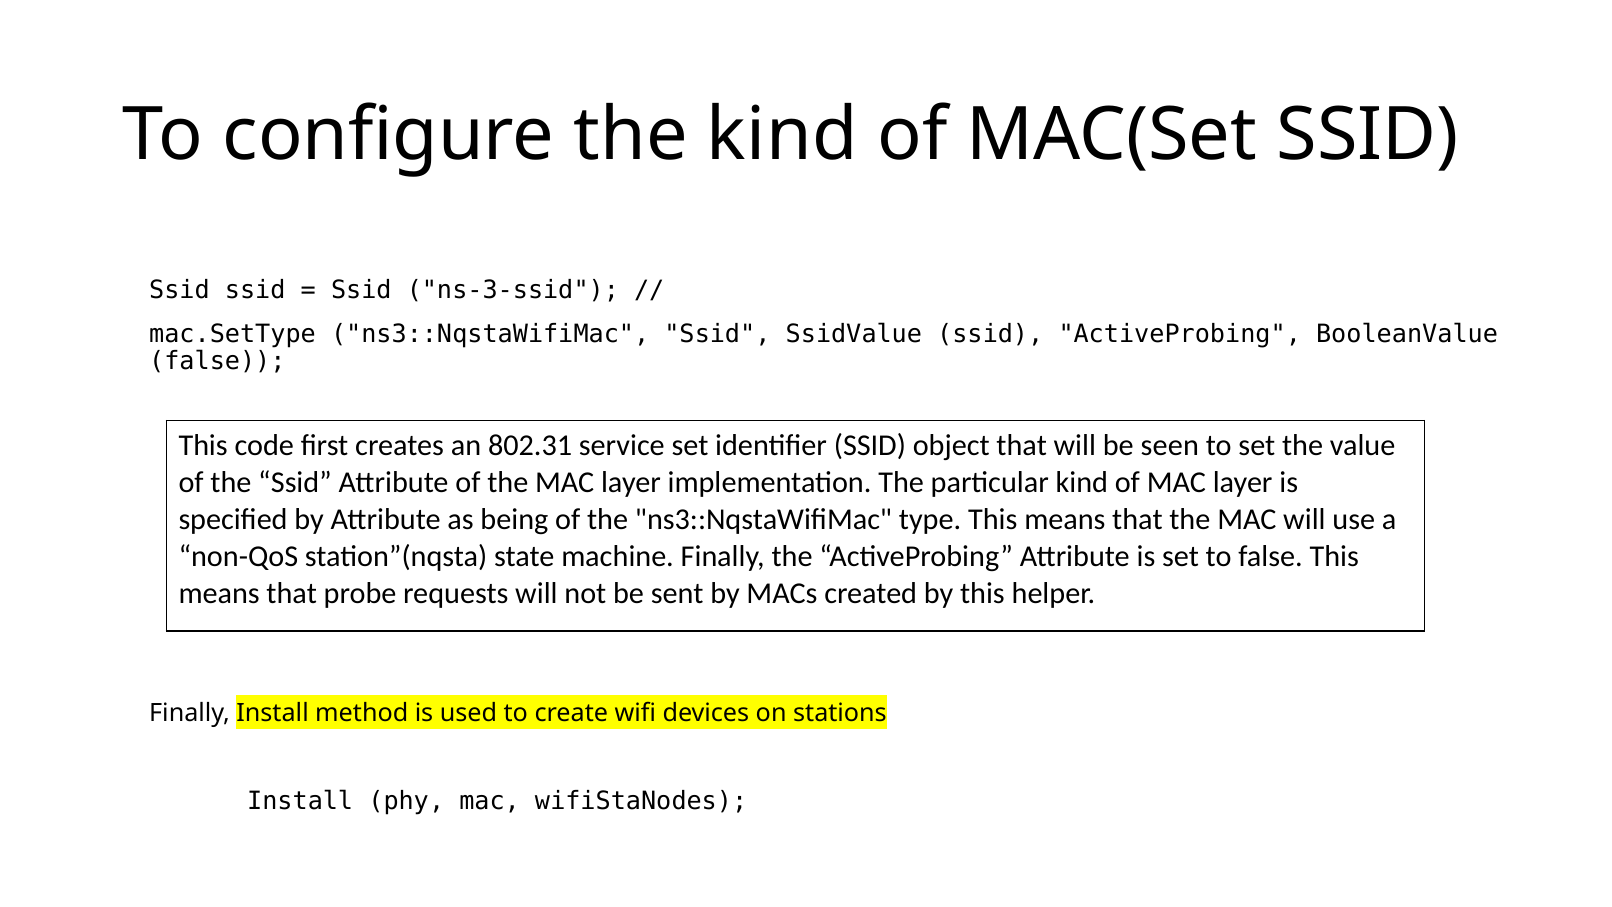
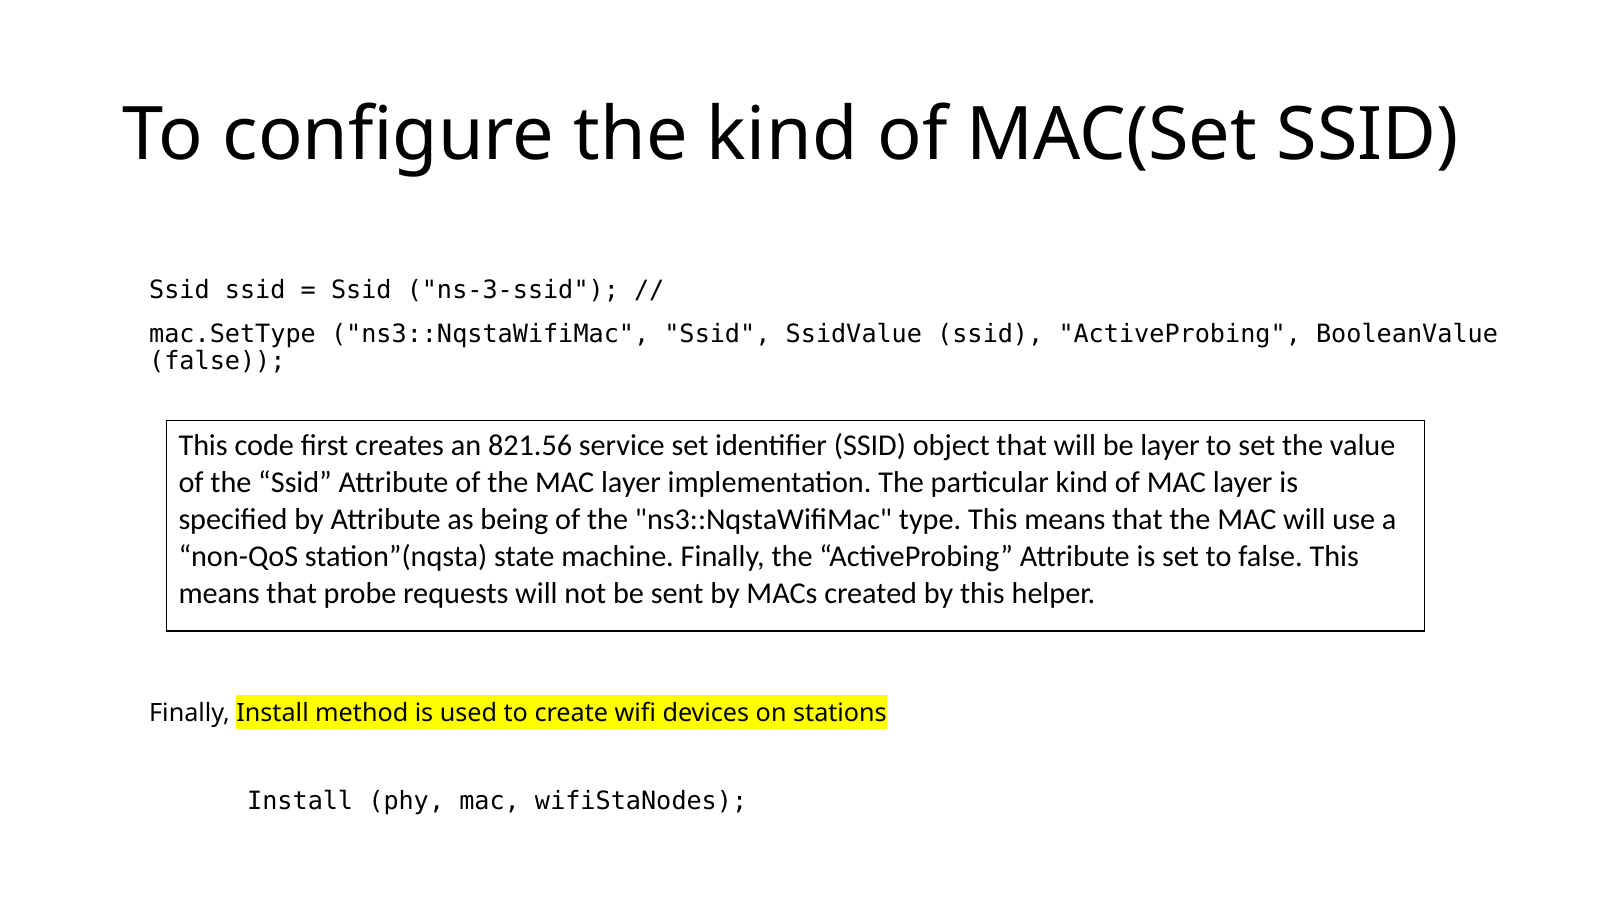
802.31: 802.31 -> 821.56
be seen: seen -> layer
